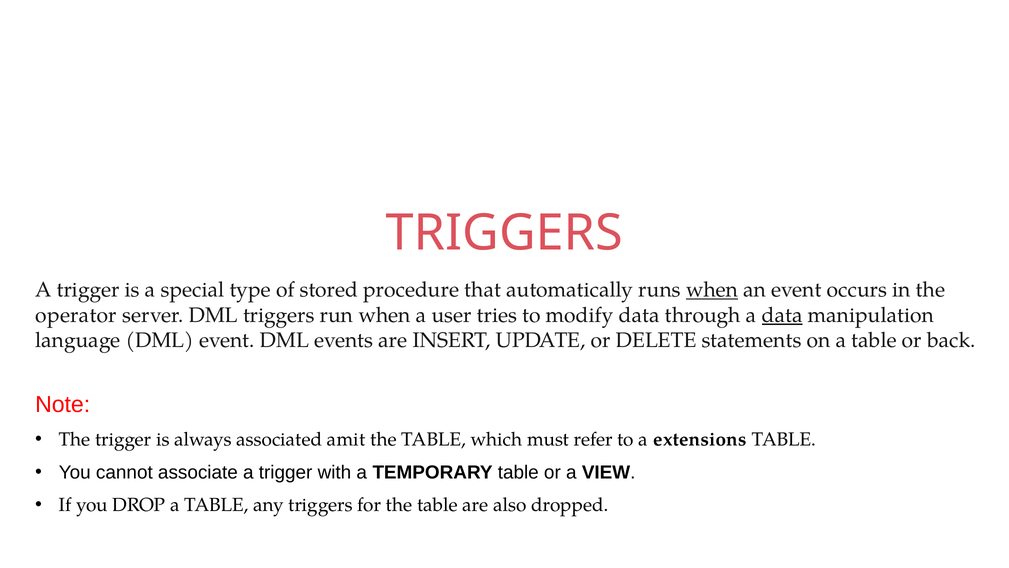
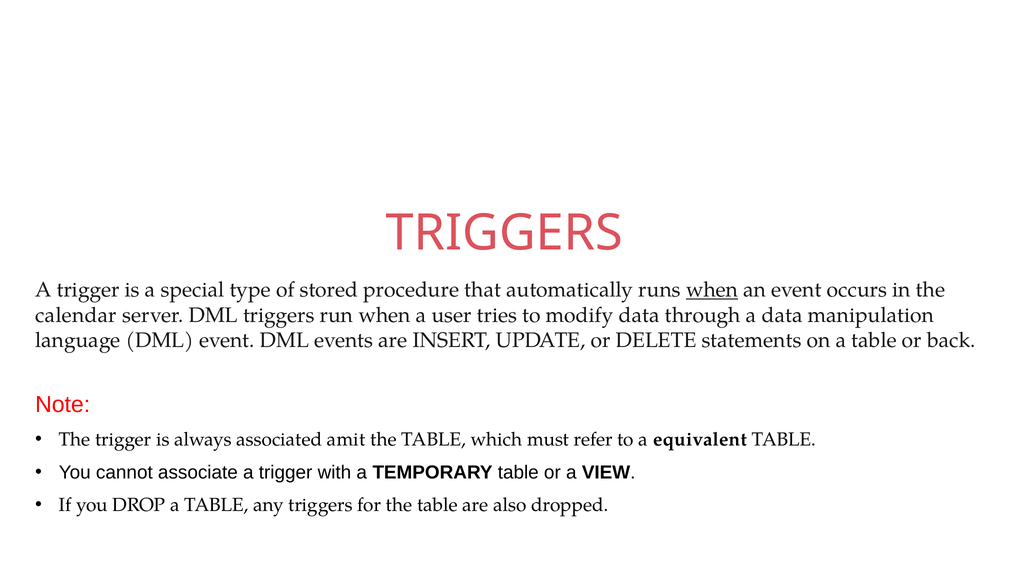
operator: operator -> calendar
data at (782, 315) underline: present -> none
extensions: extensions -> equivalent
